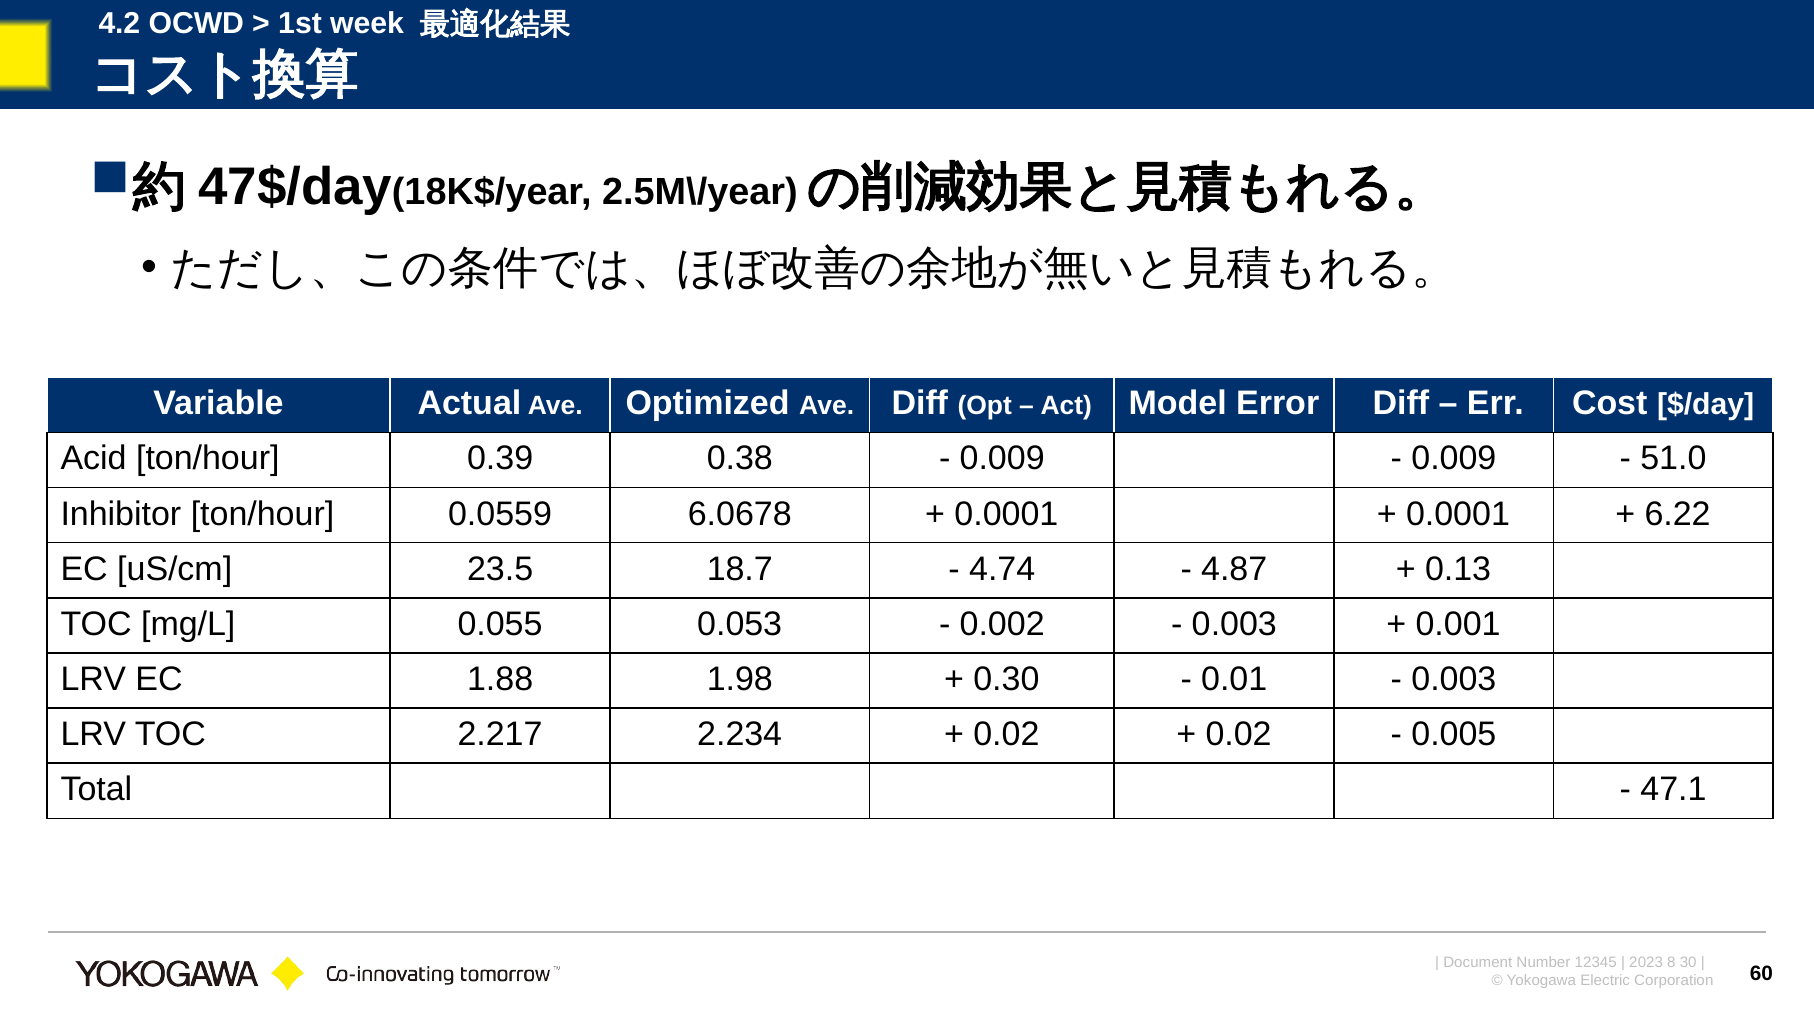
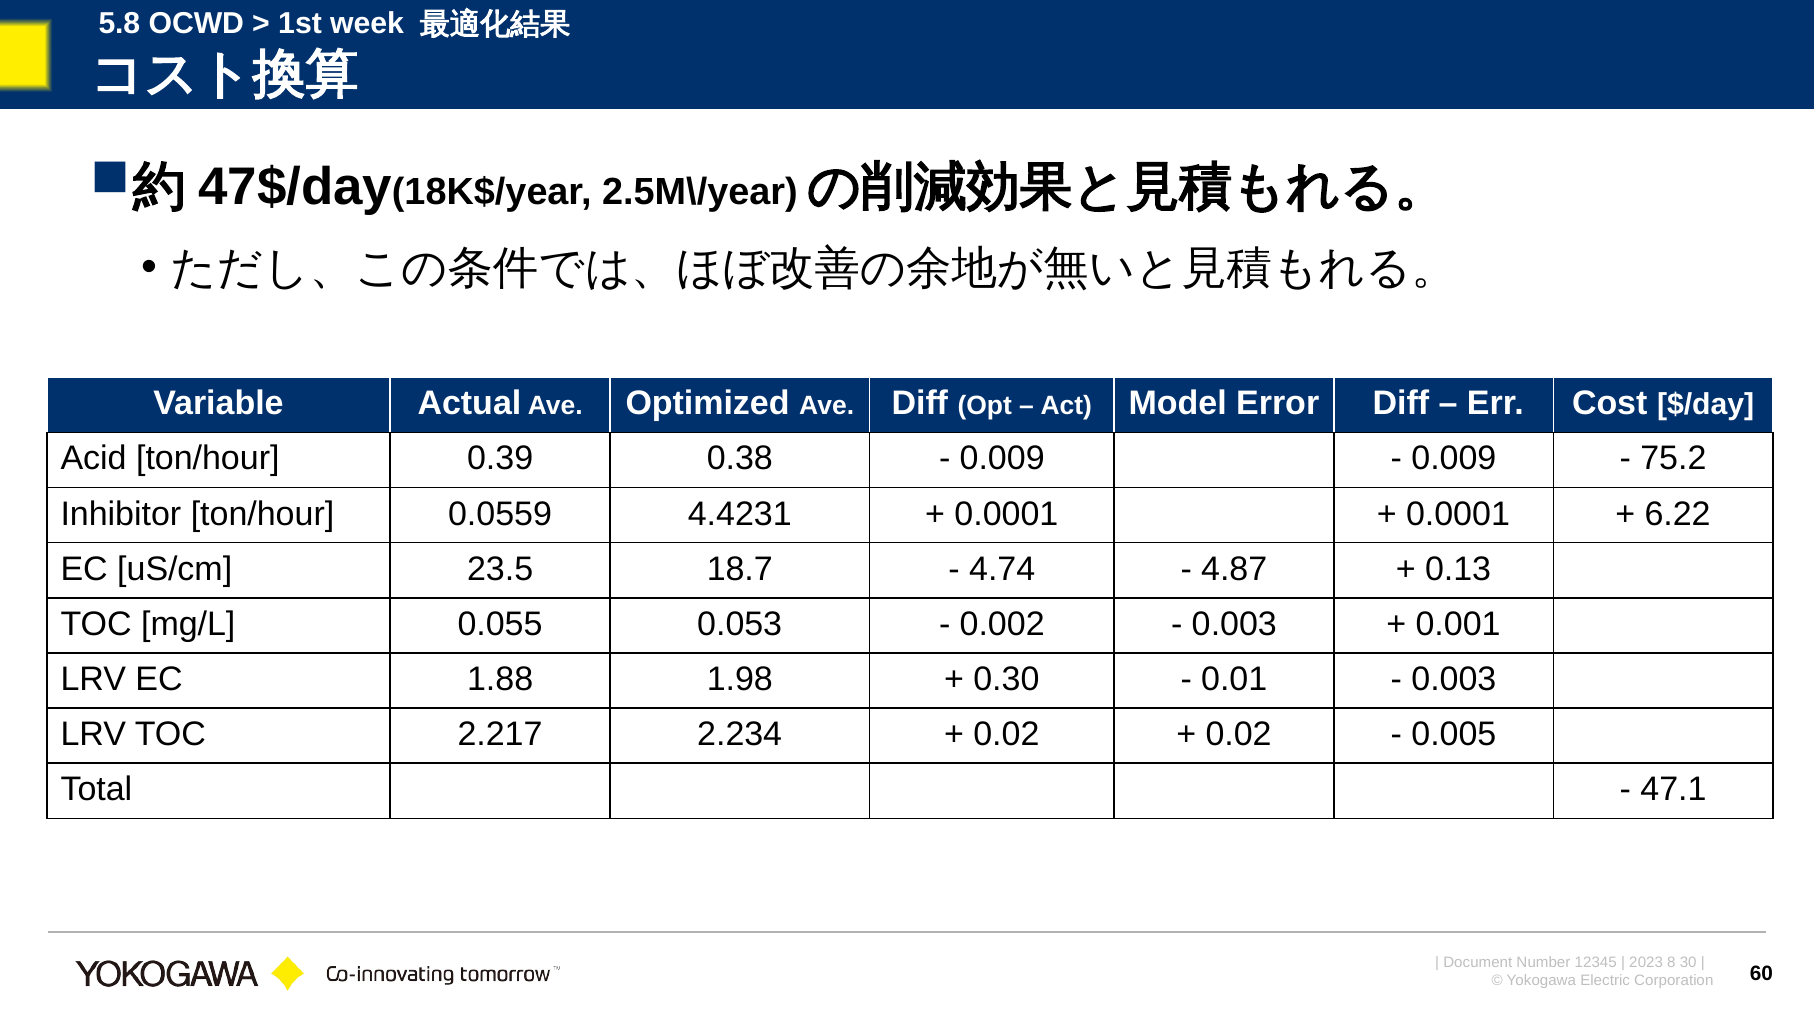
4.2: 4.2 -> 5.8
51.0: 51.0 -> 75.2
6.0678: 6.0678 -> 4.4231
